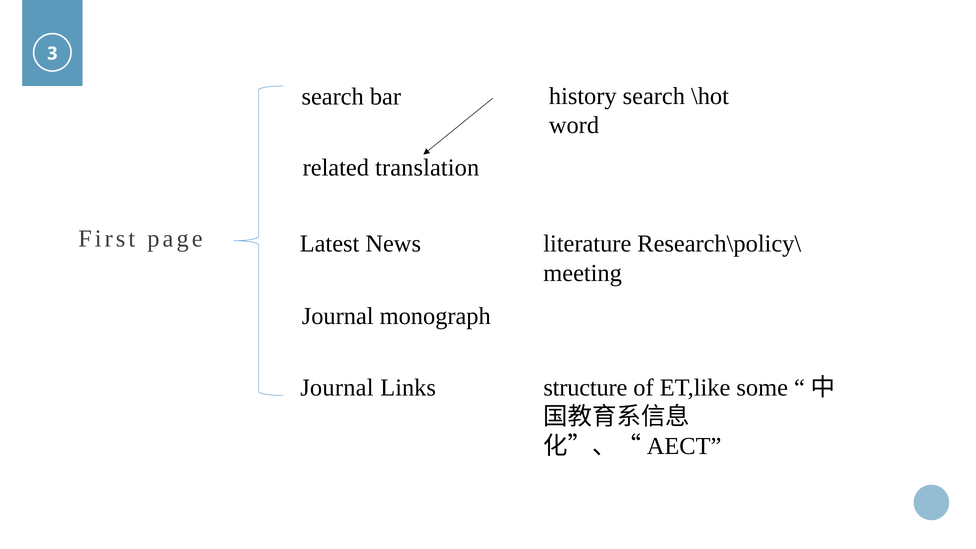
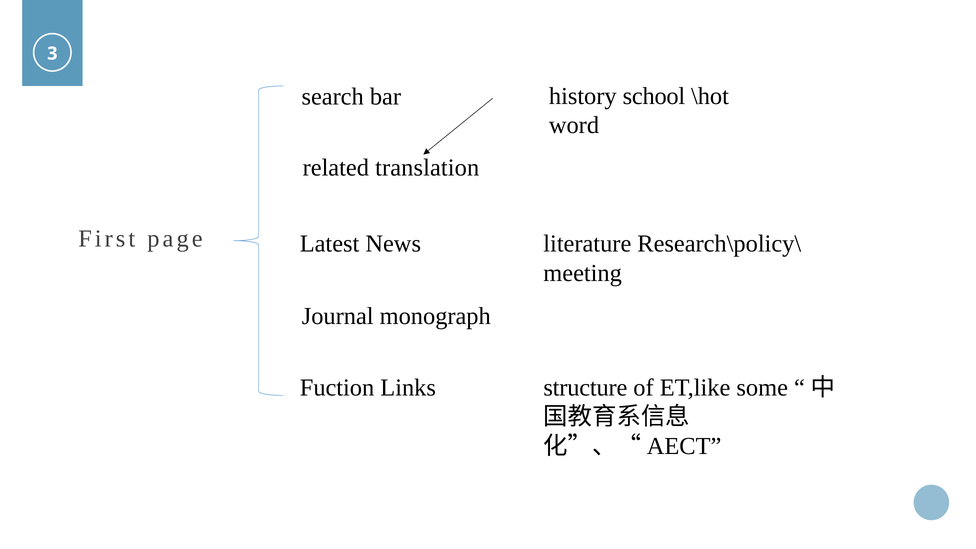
history search: search -> school
Journal at (337, 388): Journal -> Fuction
